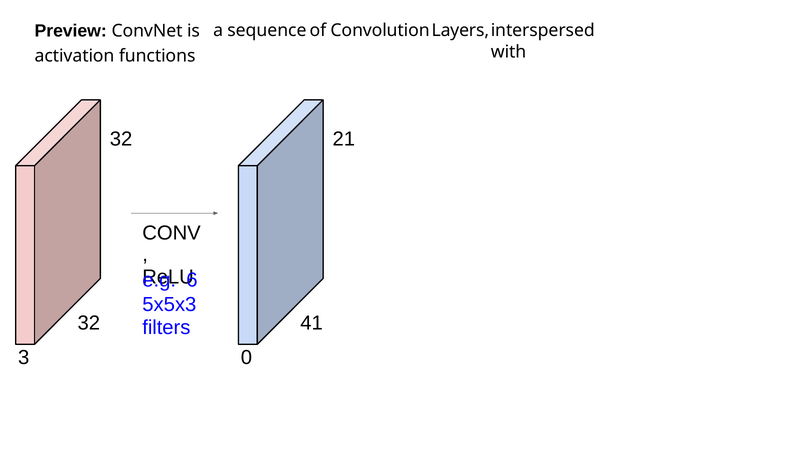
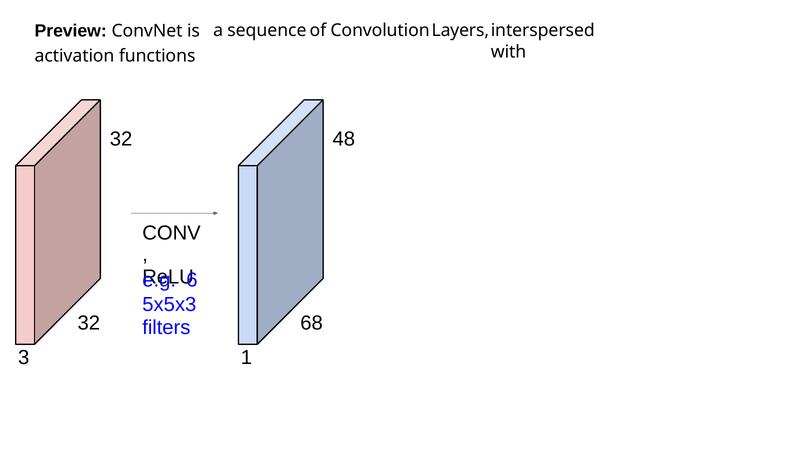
21: 21 -> 48
41: 41 -> 68
0: 0 -> 1
